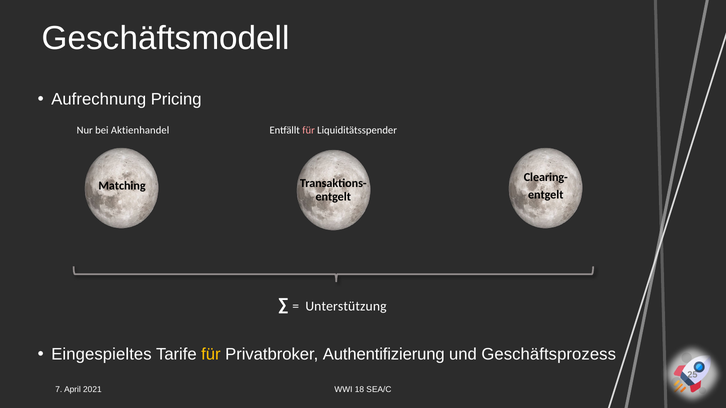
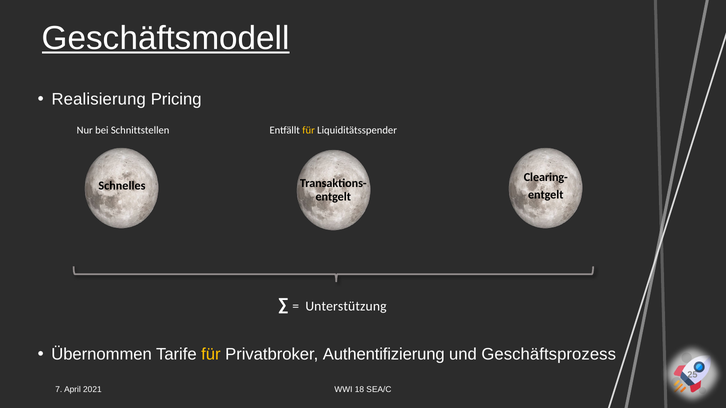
Geschäftsmodell underline: none -> present
Aufrechnung: Aufrechnung -> Realisierung
Aktienhandel: Aktienhandel -> Schnittstellen
für at (309, 130) colour: pink -> yellow
Matching: Matching -> Schnelles
Eingespieltes: Eingespieltes -> Übernommen
